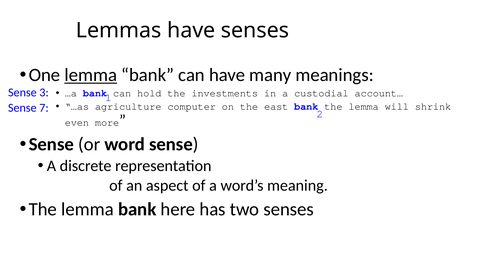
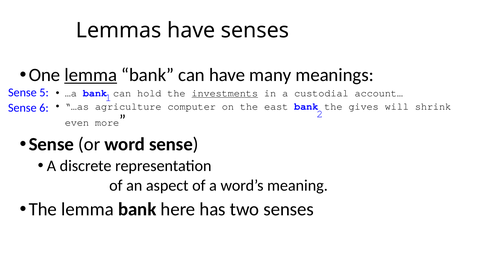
3: 3 -> 5
investments underline: none -> present
bank the lemma: lemma -> gives
7: 7 -> 6
